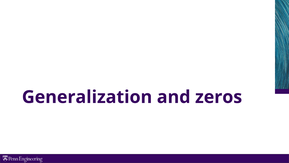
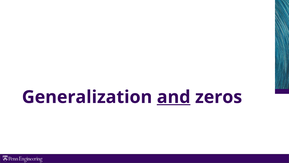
and at (174, 97) underline: none -> present
